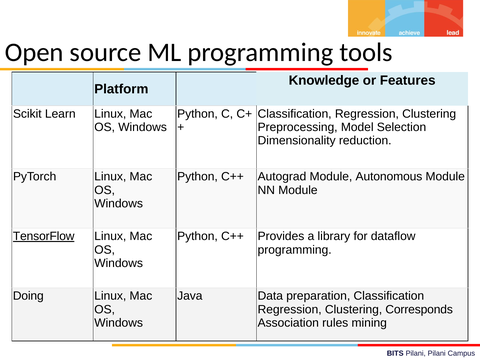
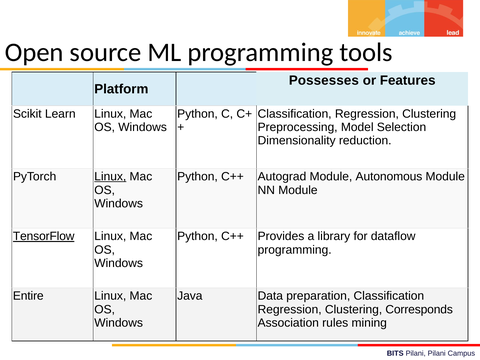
Knowledge: Knowledge -> Possesses
Linux at (110, 177) underline: none -> present
Doing: Doing -> Entire
